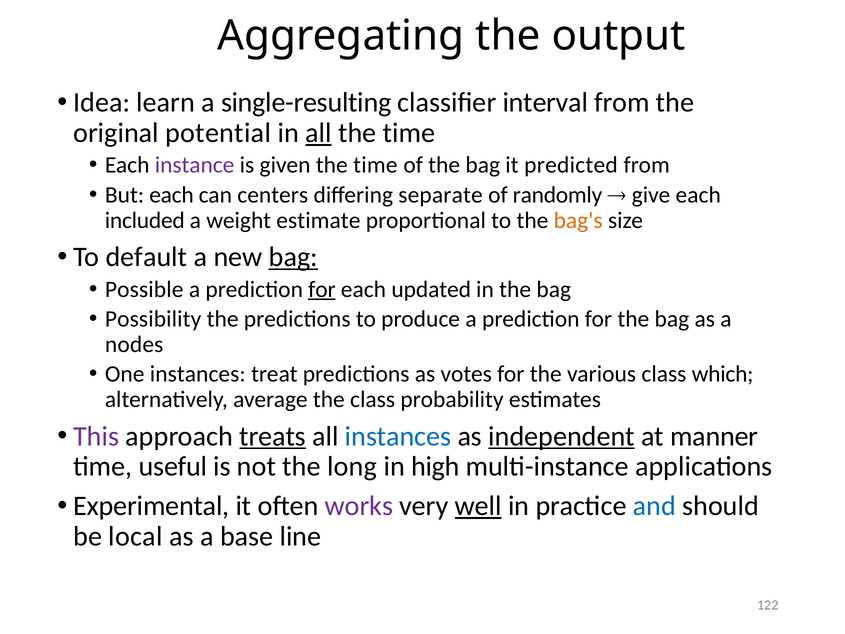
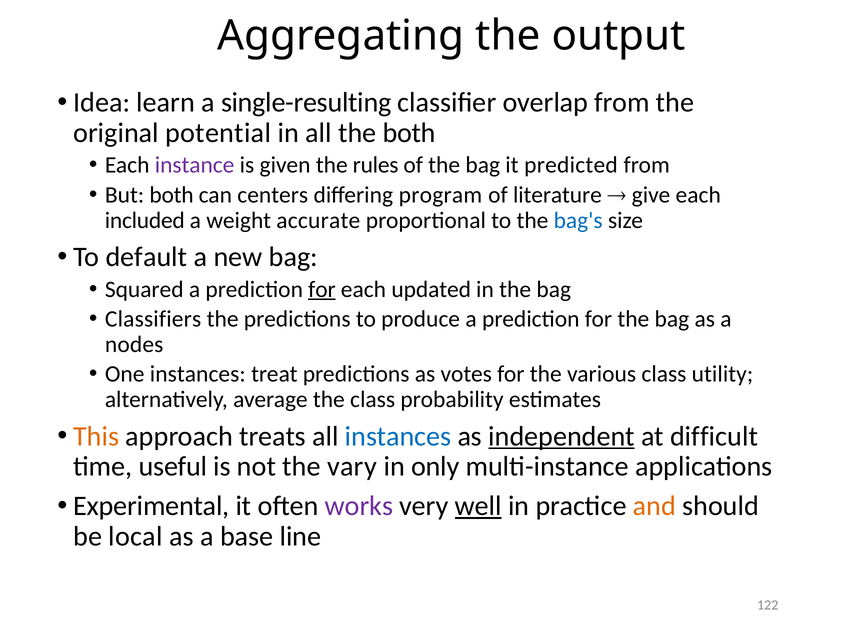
interval: interval -> overlap
all at (318, 133) underline: present -> none
time at (409, 133): time -> both
given the time: time -> rules
But each: each -> both
separate: separate -> program
randomly: randomly -> literature
estimate: estimate -> accurate
bag's colour: orange -> blue
bag at (293, 257) underline: present -> none
Possible: Possible -> Squared
Possibility: Possibility -> Classifiers
which: which -> utility
This colour: purple -> orange
treats underline: present -> none
manner: manner -> difficult
long: long -> vary
high: high -> only
and colour: blue -> orange
